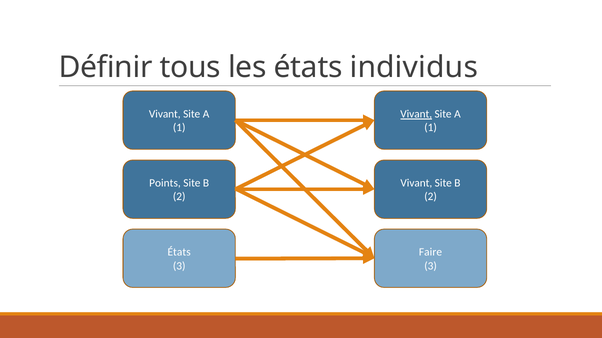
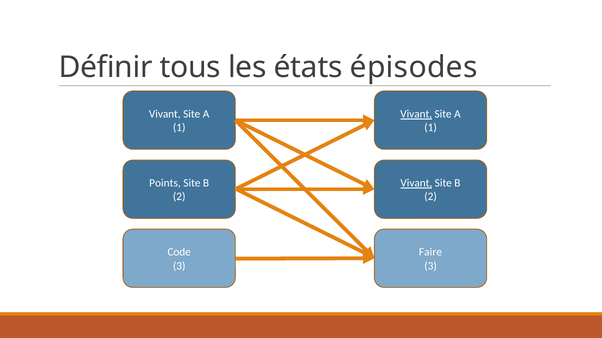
individus: individus -> épisodes
Vivant at (416, 184) underline: none -> present
États at (179, 253): États -> Code
